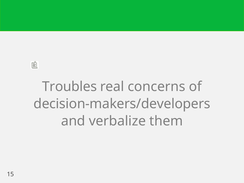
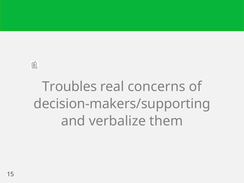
decision-makers/developers: decision-makers/developers -> decision-makers/supporting
